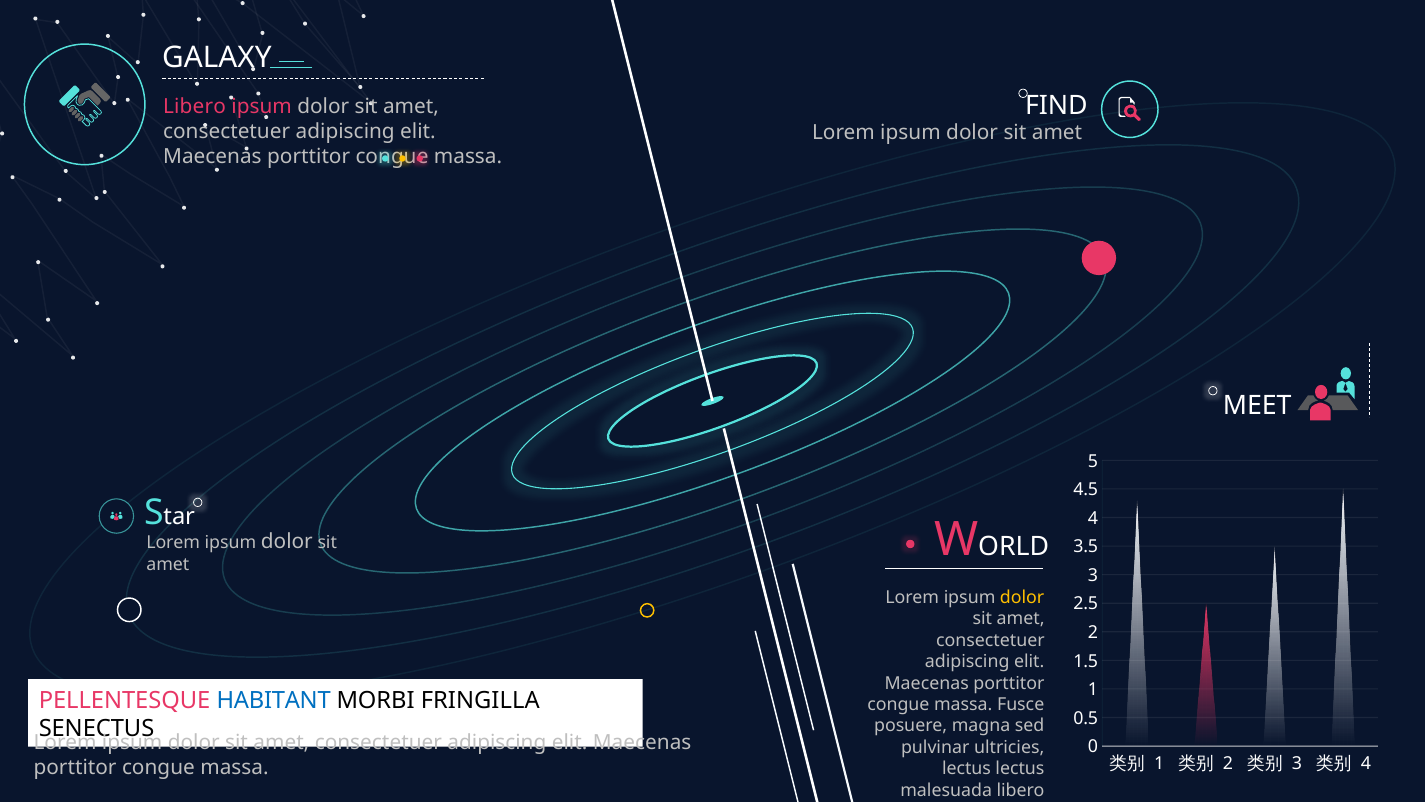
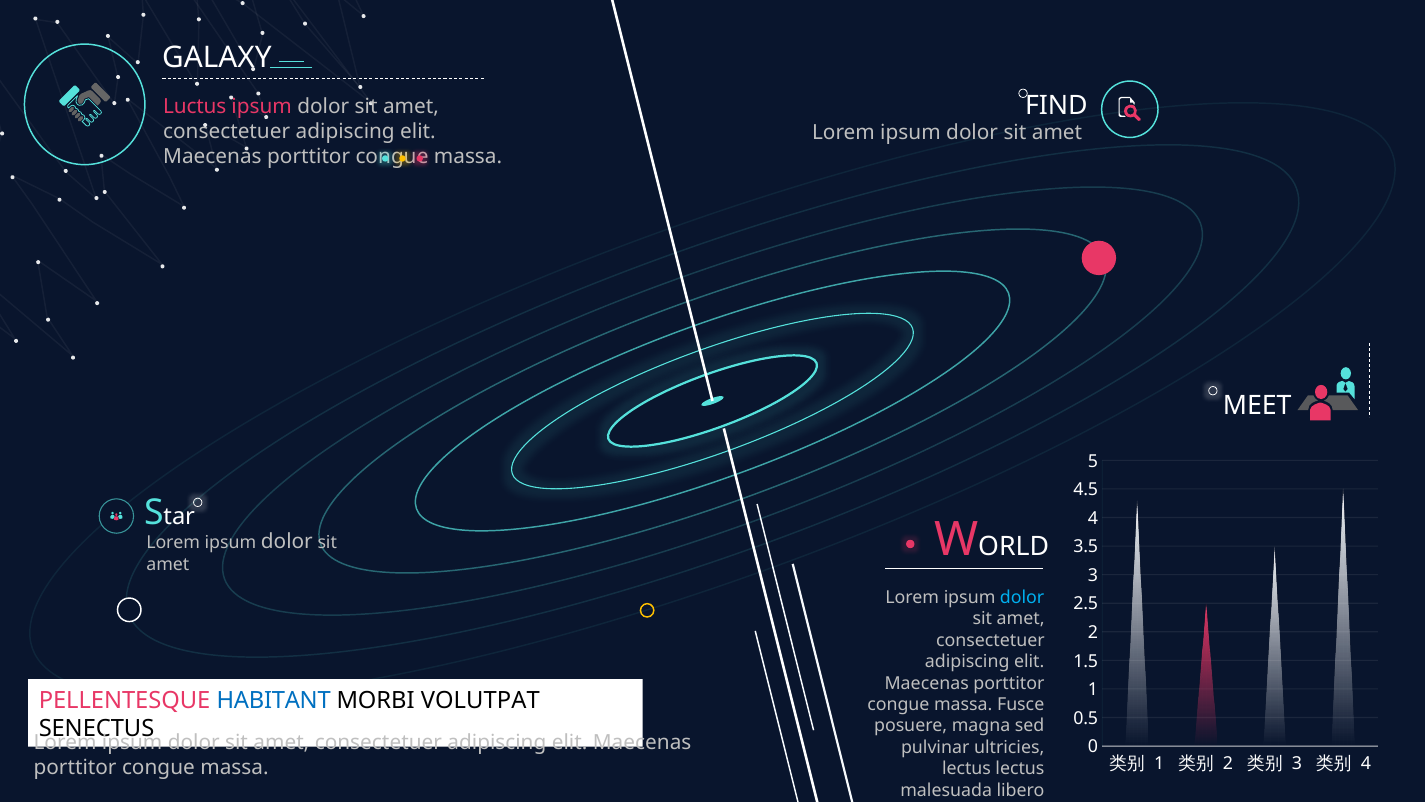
Libero at (195, 106): Libero -> Luctus
dolor at (1022, 597) colour: yellow -> light blue
FRINGILLA: FRINGILLA -> VOLUTPAT
